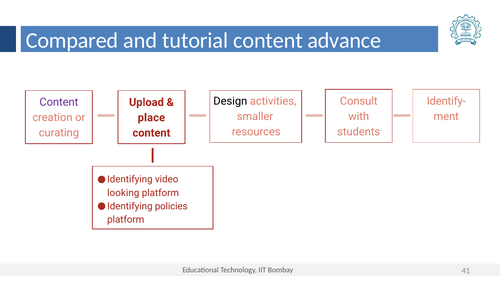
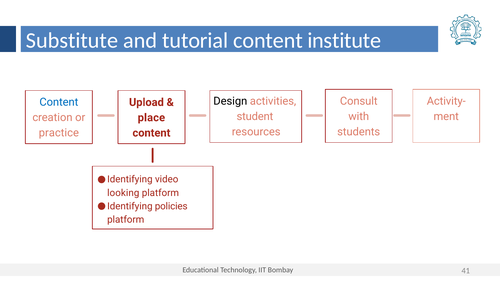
Compared: Compared -> Substitute
advance: advance -> institute
Identify-: Identify- -> Activity-
Content at (59, 102) colour: purple -> blue
smaller: smaller -> student
curating: curating -> practice
